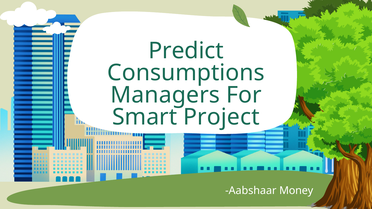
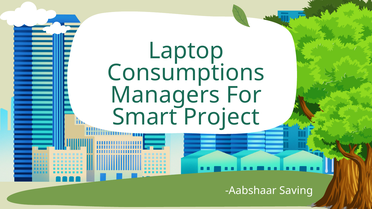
Predict: Predict -> Laptop
Money: Money -> Saving
